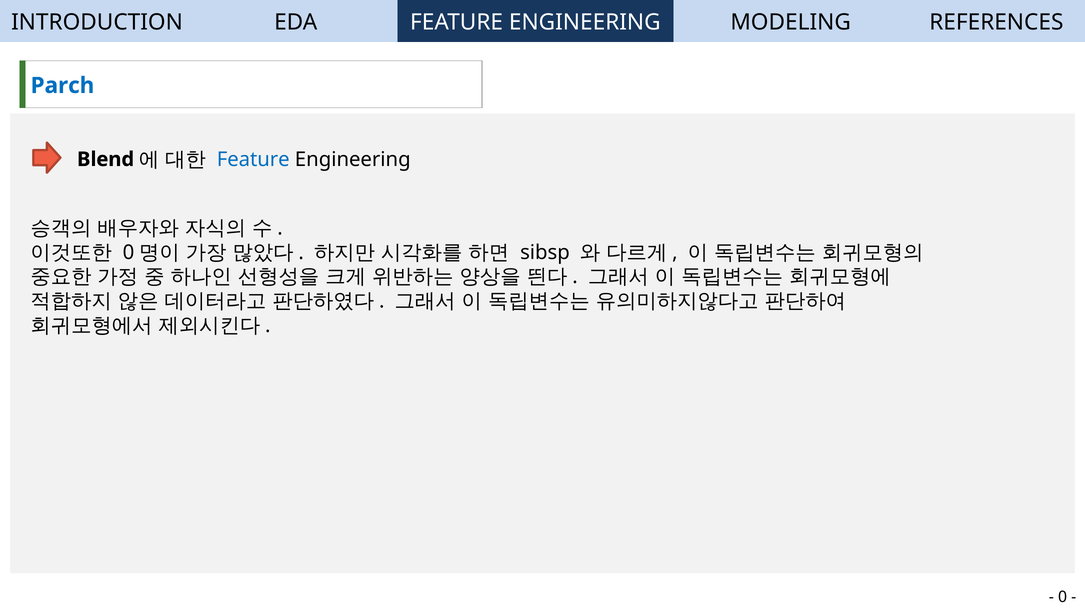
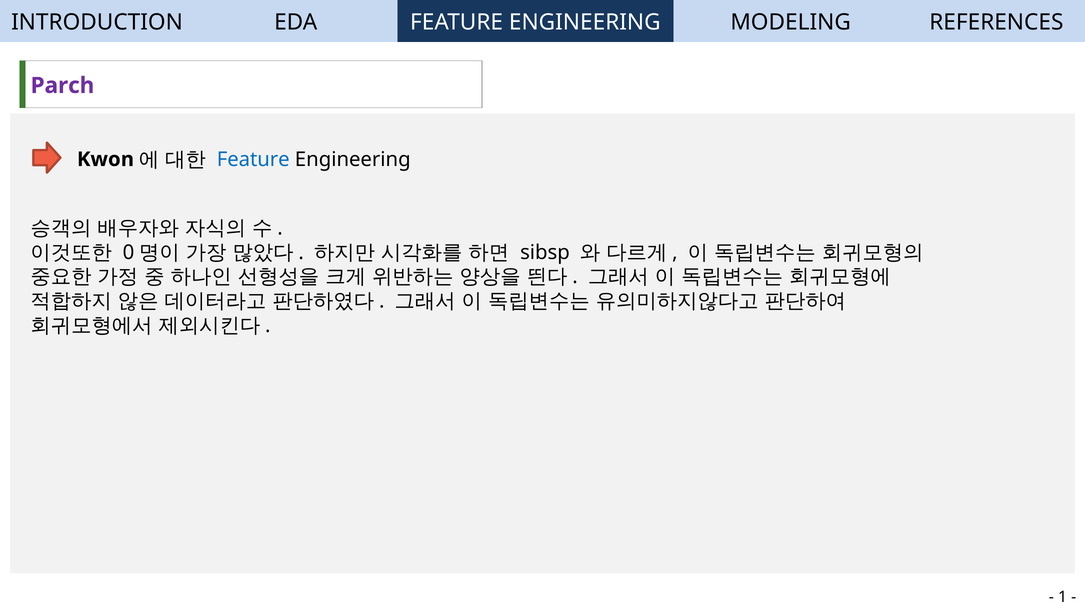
Parch colour: blue -> purple
Blend: Blend -> Kwon
0: 0 -> 1
